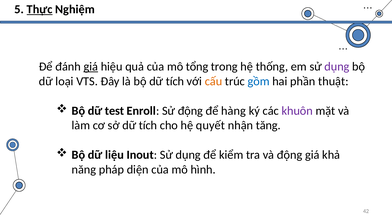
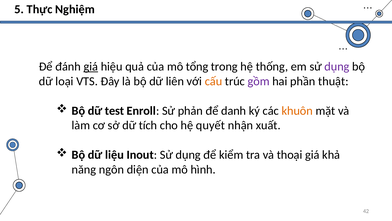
Thực underline: present -> none
bộ dữ tích: tích -> liên
gồm colour: blue -> purple
Sử động: động -> phản
hàng: hàng -> danh
khuôn colour: purple -> orange
tăng: tăng -> xuất
và động: động -> thoại
pháp: pháp -> ngôn
